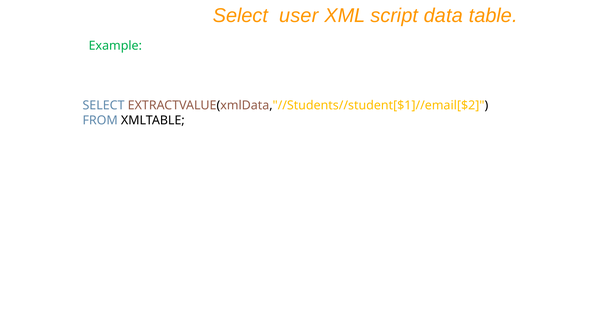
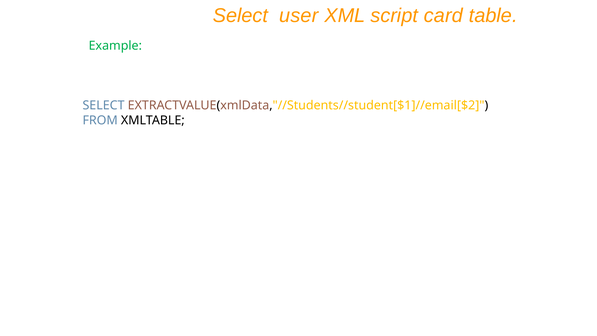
data: data -> card
